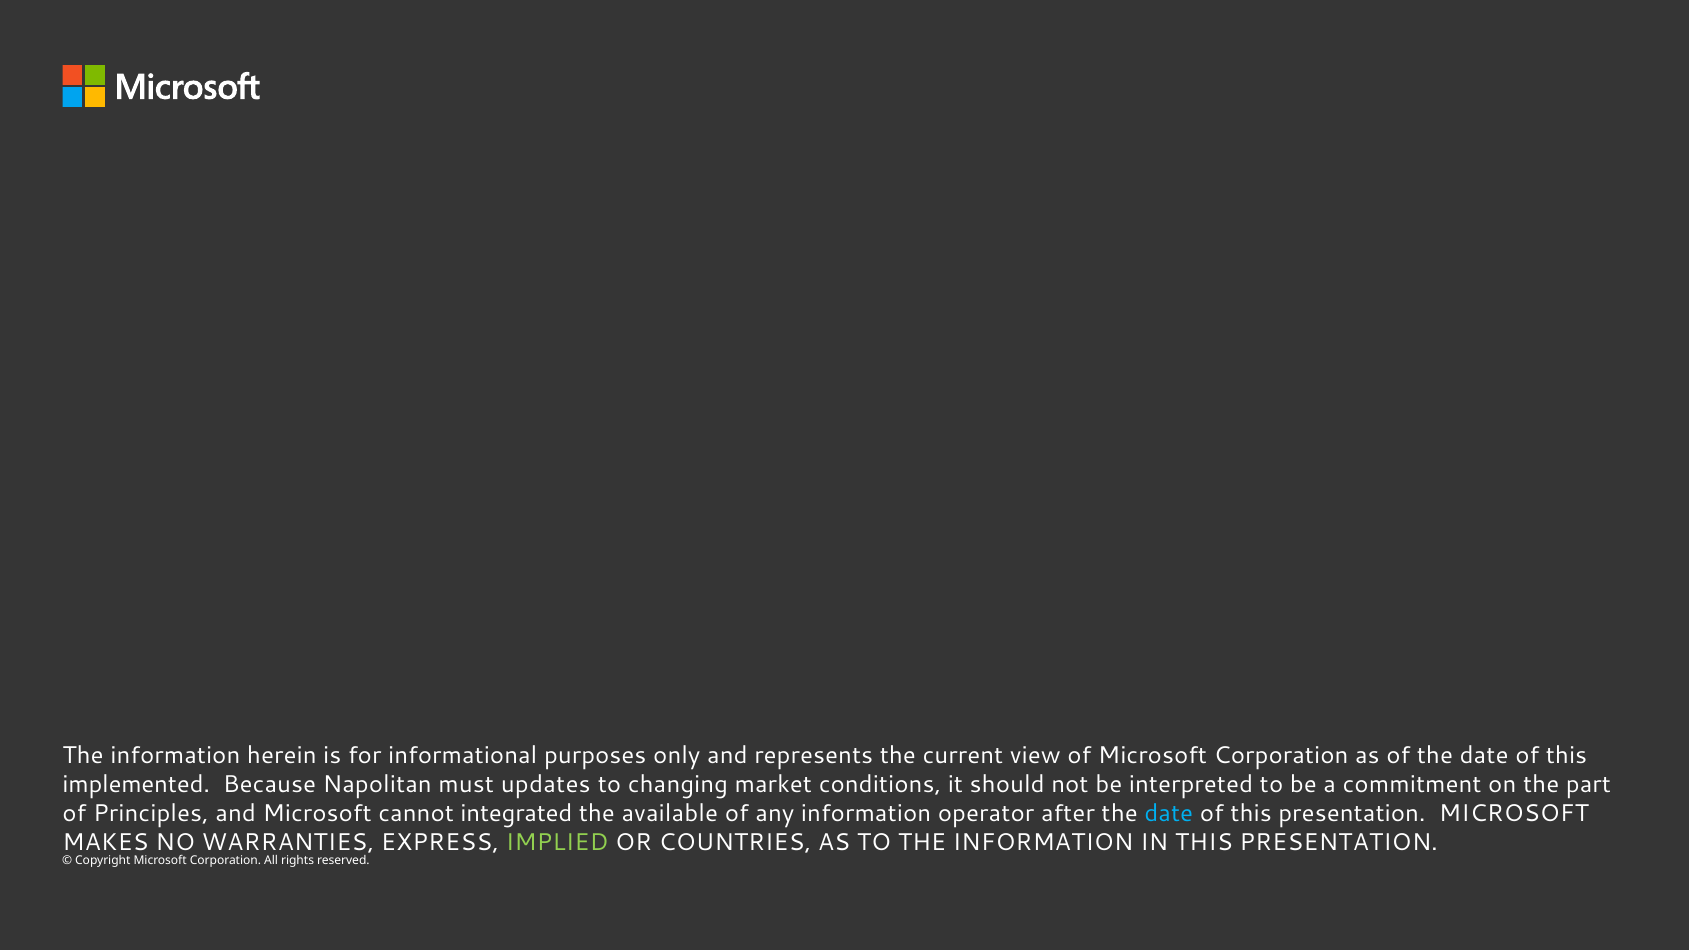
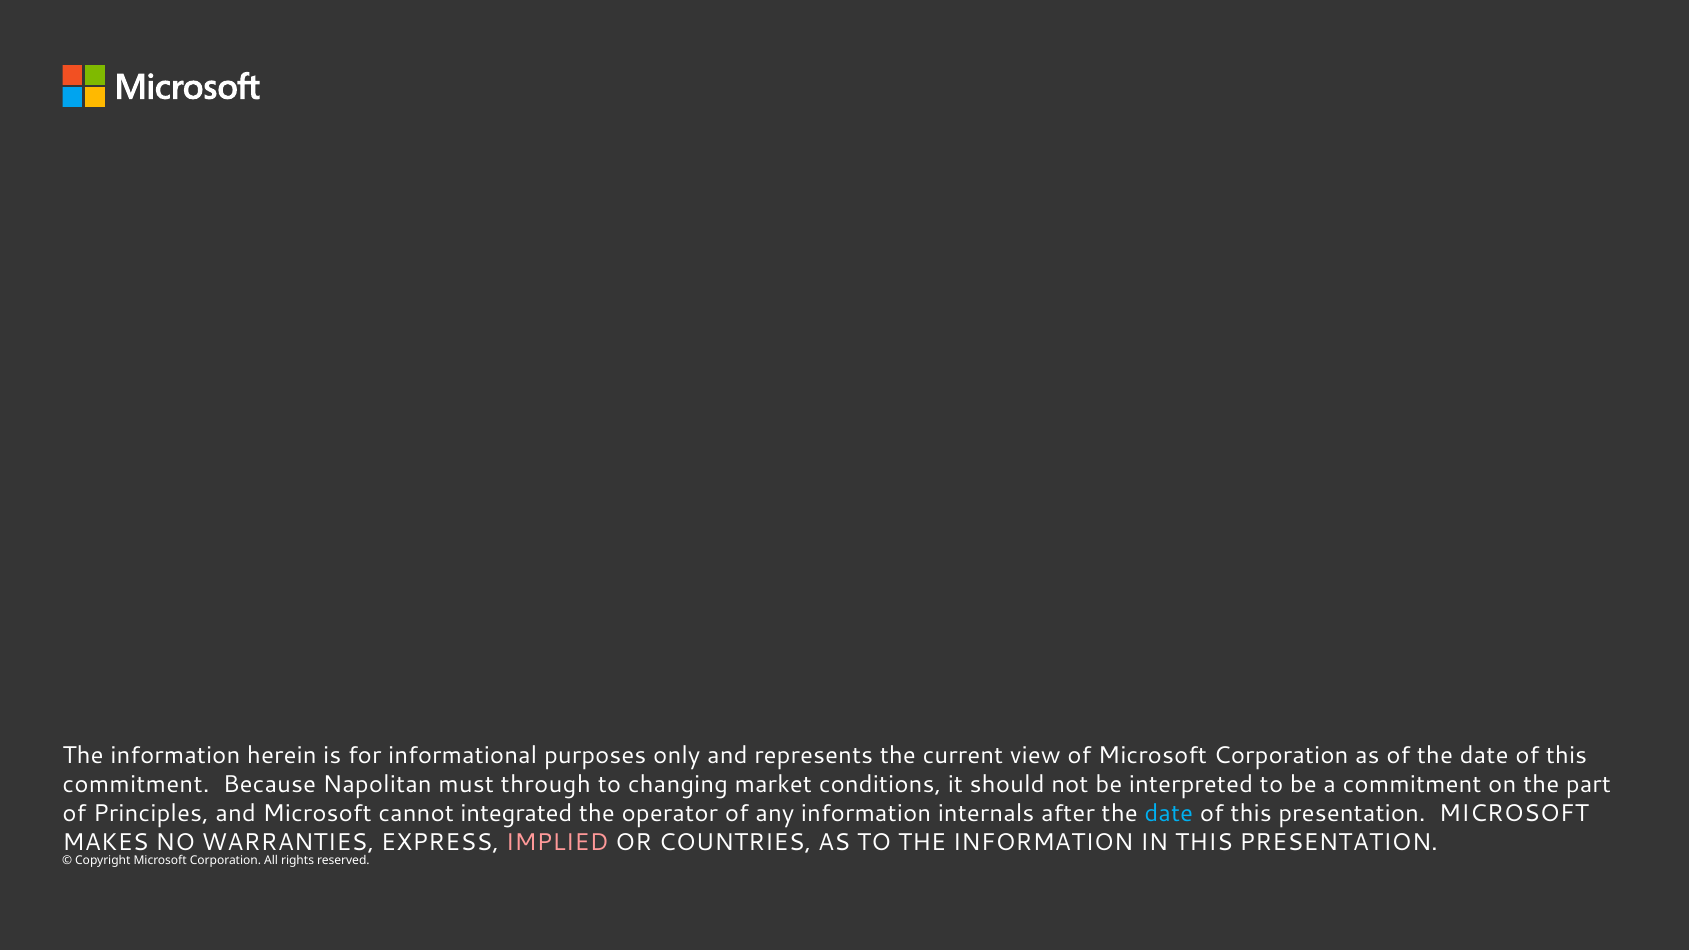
implemented at (136, 785): implemented -> commitment
updates: updates -> through
available: available -> operator
operator: operator -> internals
IMPLIED colour: light green -> pink
